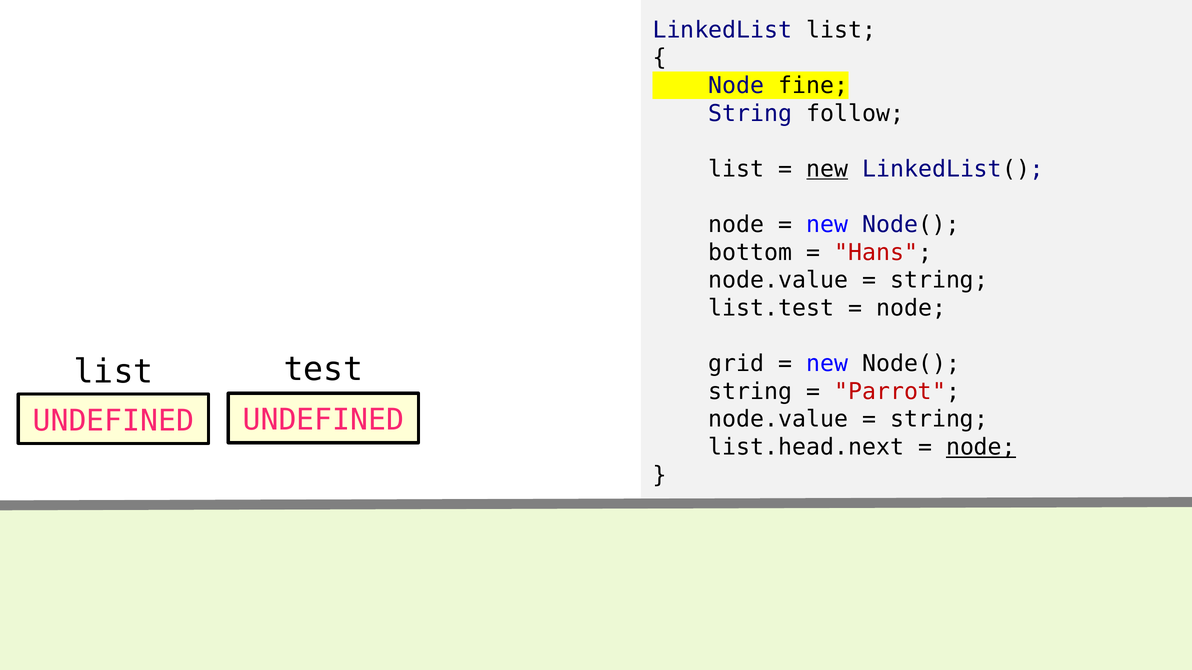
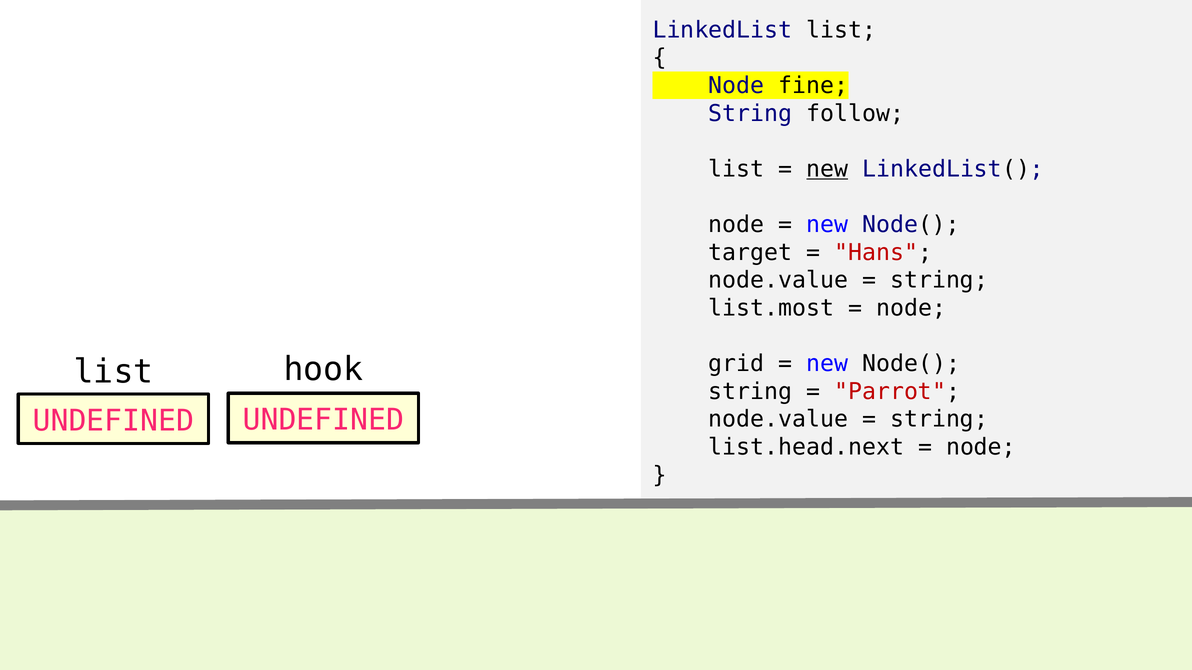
bottom: bottom -> target
list.test: list.test -> list.most
test: test -> hook
node at (981, 447) underline: present -> none
